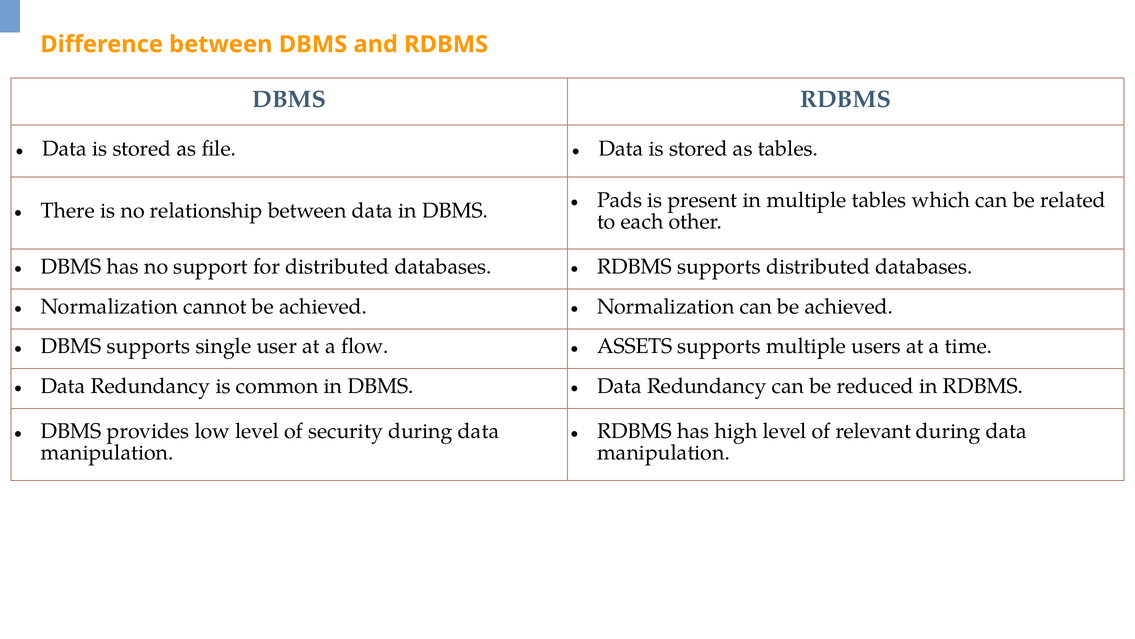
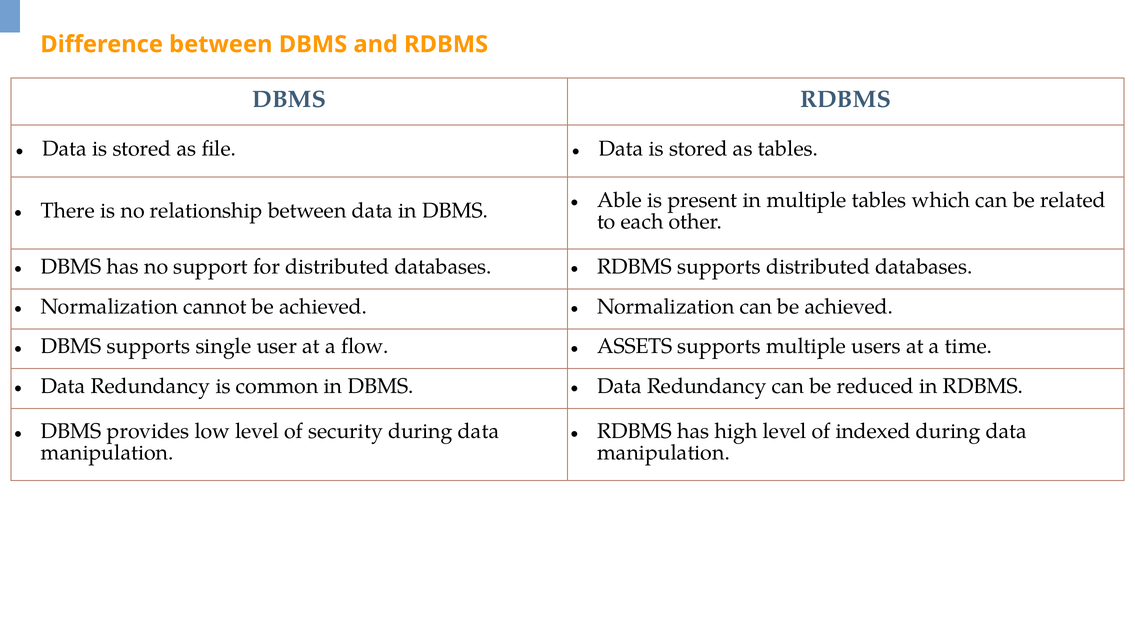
Pads: Pads -> Able
relevant: relevant -> indexed
